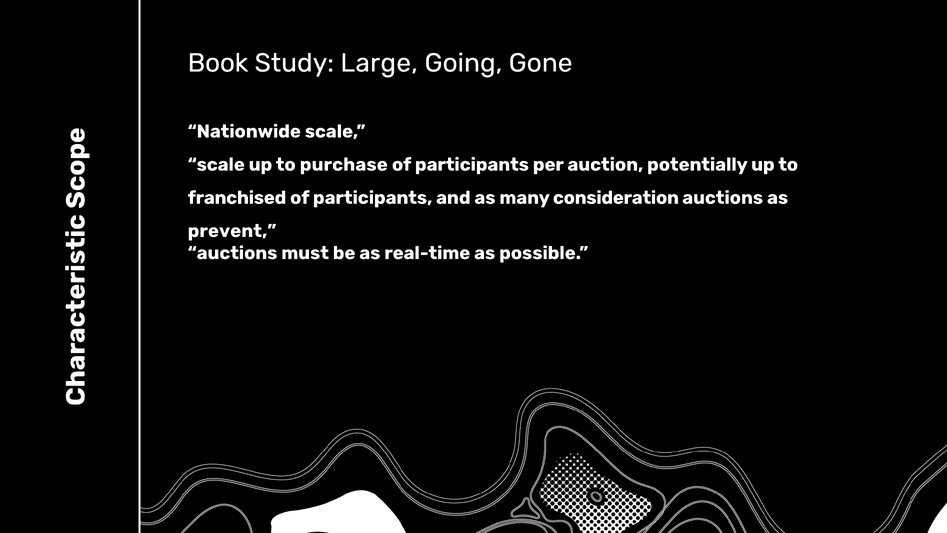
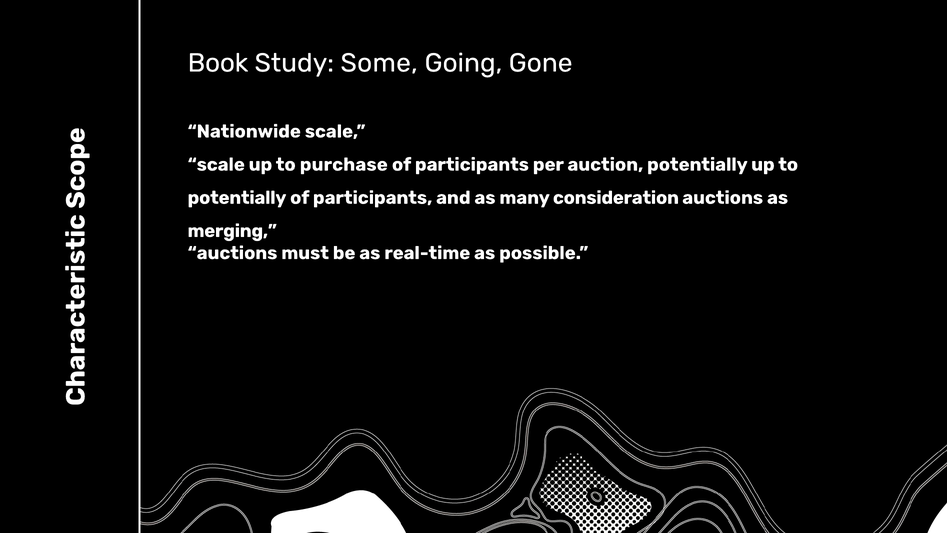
Large: Large -> Some
franchised at (237, 198): franchised -> potentially
prevent: prevent -> merging
